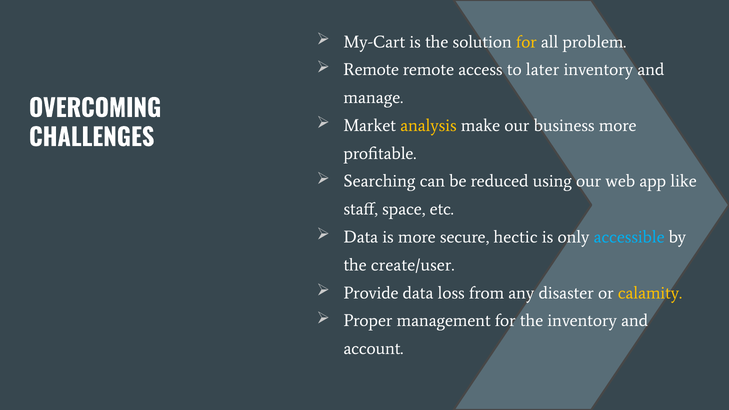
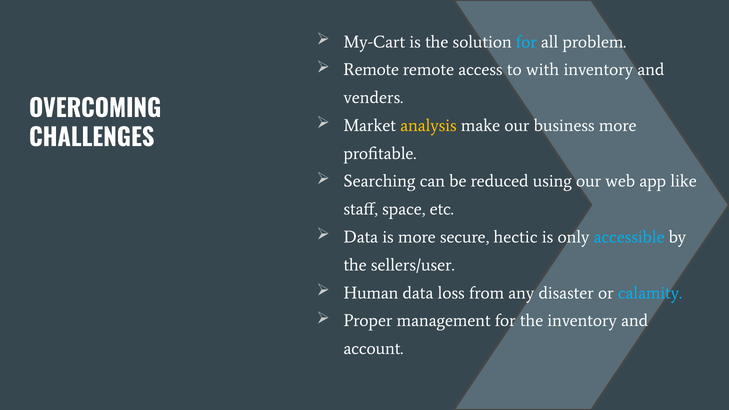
for at (526, 42) colour: yellow -> light blue
later: later -> with
manage: manage -> venders
create/user: create/user -> sellers/user
Provide: Provide -> Human
calamity colour: yellow -> light blue
